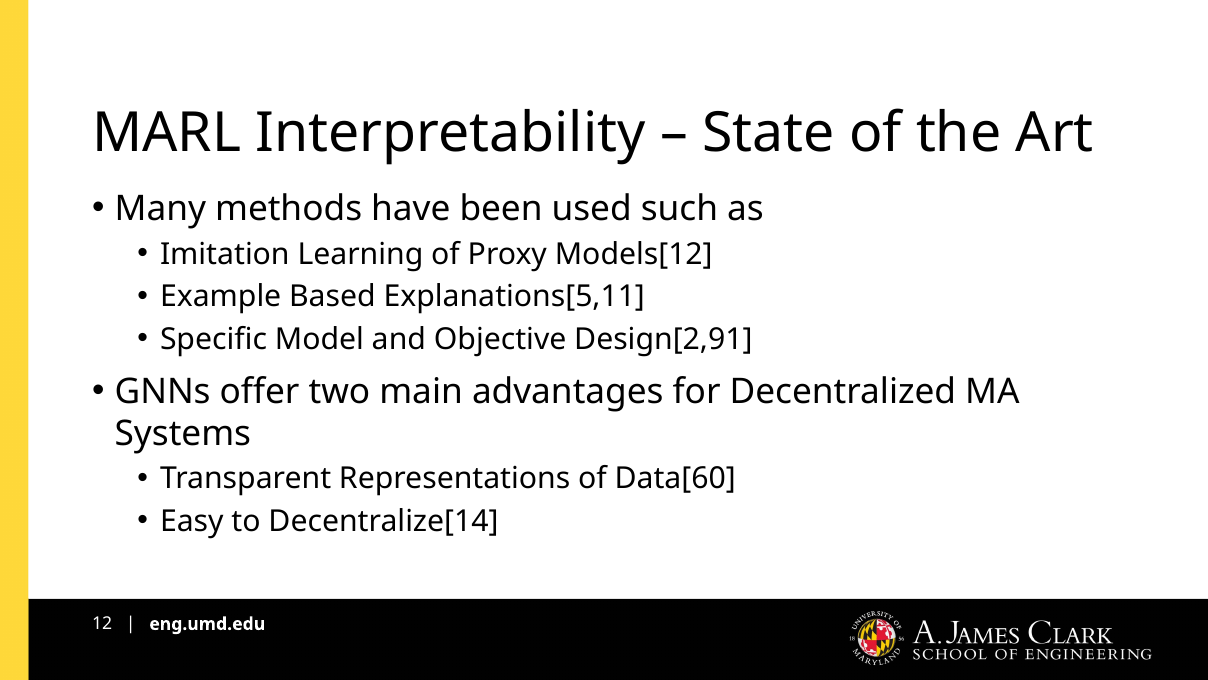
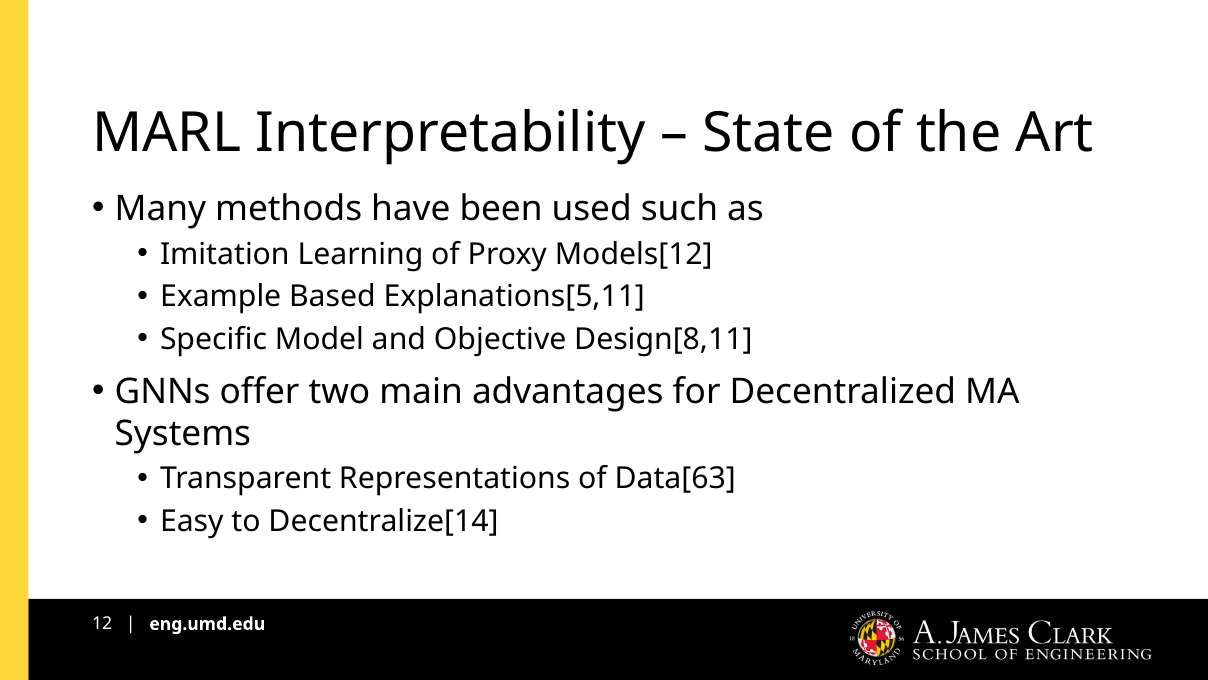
Design[2,91: Design[2,91 -> Design[8,11
Data[60: Data[60 -> Data[63
